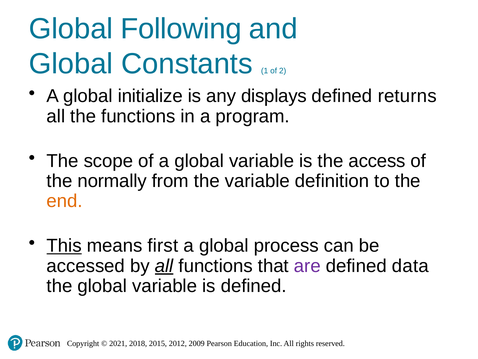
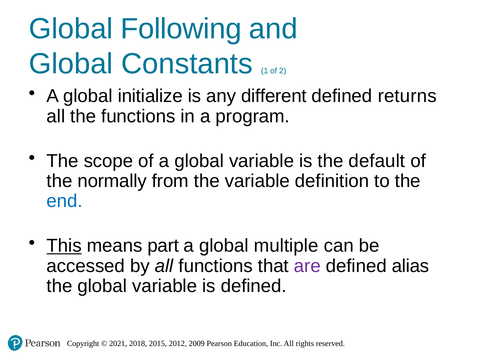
displays: displays -> different
access: access -> default
end colour: orange -> blue
first: first -> part
process: process -> multiple
all at (164, 266) underline: present -> none
data: data -> alias
